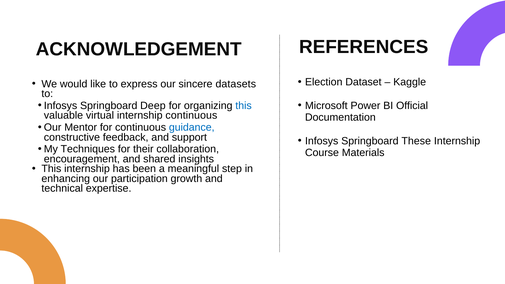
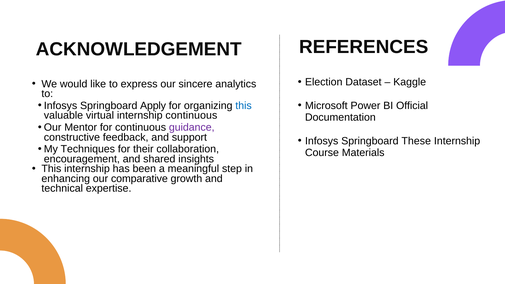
datasets: datasets -> analytics
Deep: Deep -> Apply
guidance colour: blue -> purple
participation: participation -> comparative
